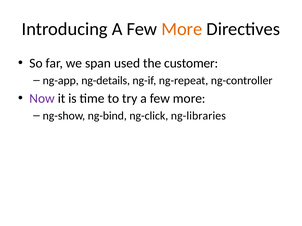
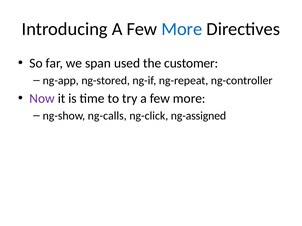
More at (182, 29) colour: orange -> blue
ng-details: ng-details -> ng-stored
ng-bind: ng-bind -> ng-calls
ng-libraries: ng-libraries -> ng-assigned
